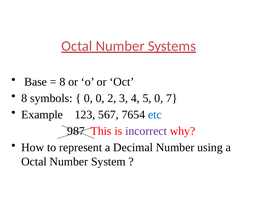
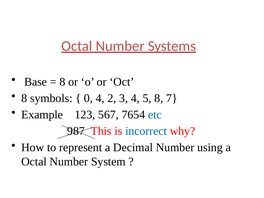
0 0: 0 -> 4
5 0: 0 -> 8
incorrect colour: purple -> blue
